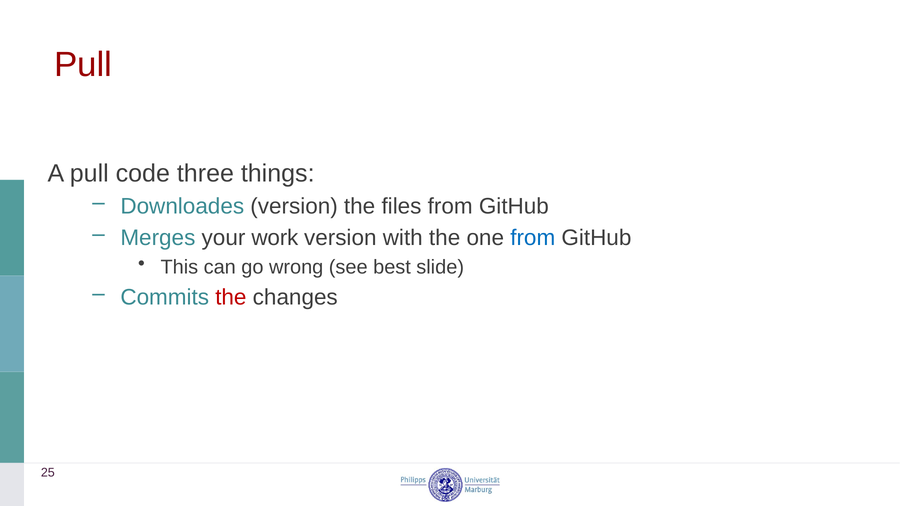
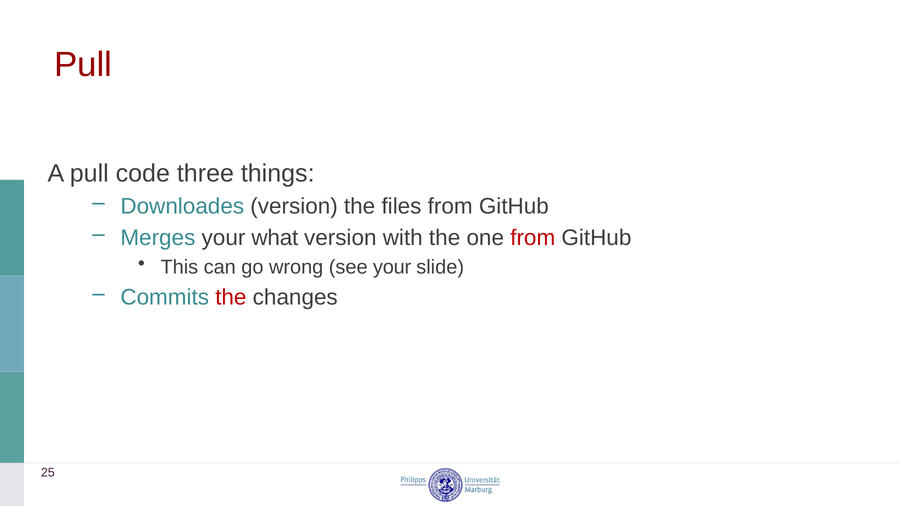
work: work -> what
from at (533, 238) colour: blue -> red
see best: best -> your
